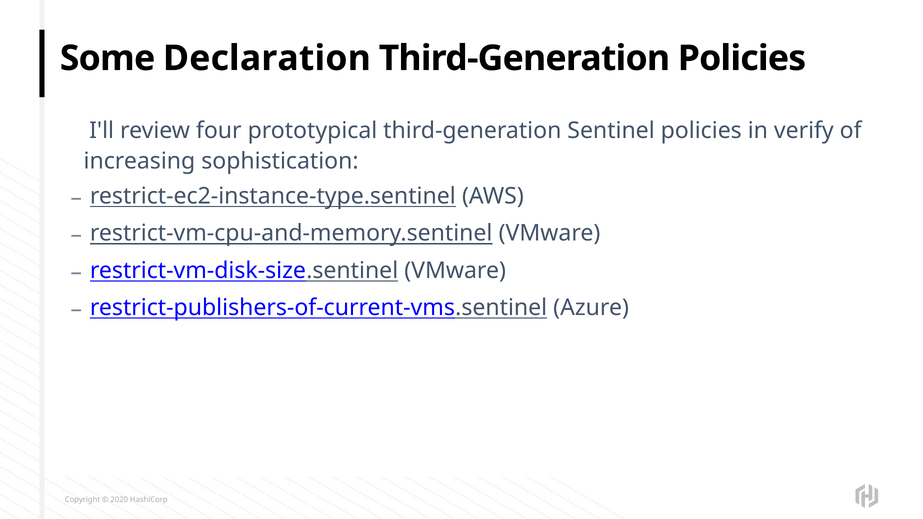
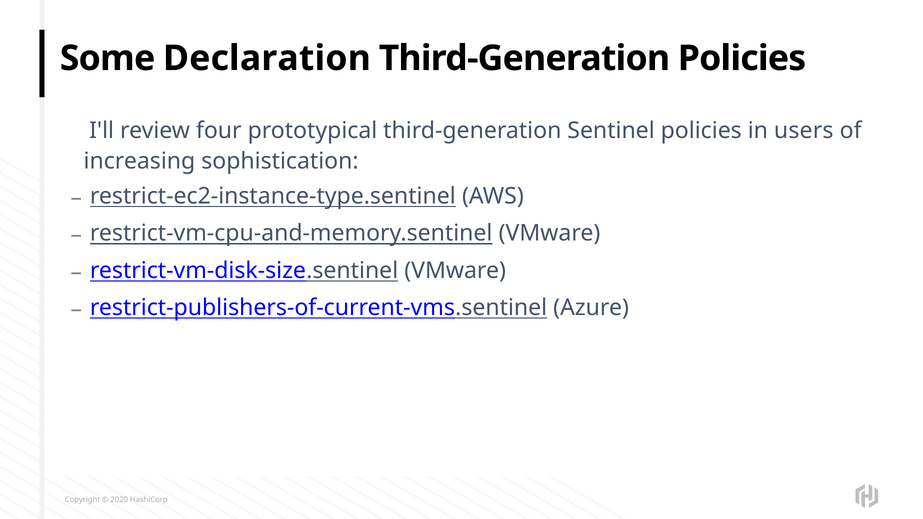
verify: verify -> users
